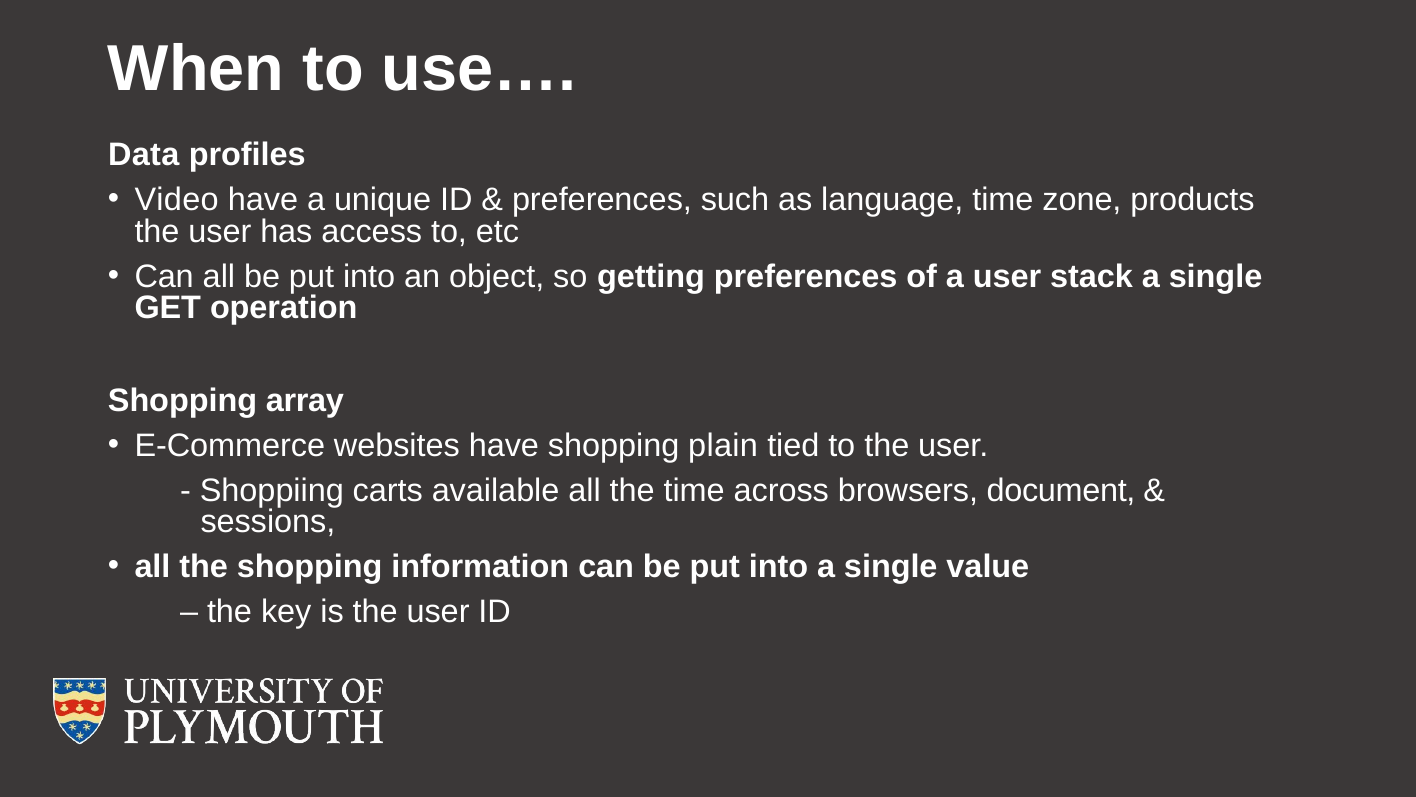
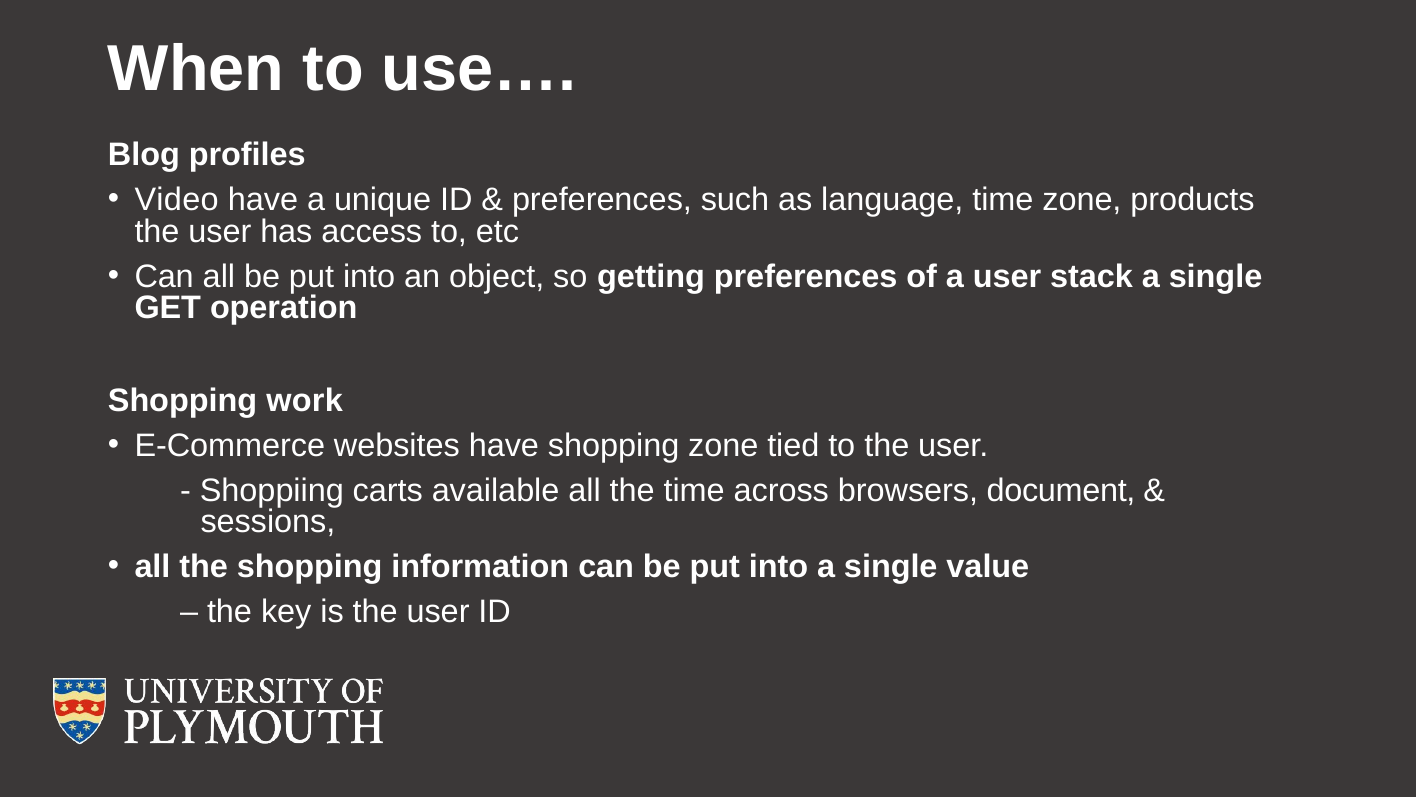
Data: Data -> Blog
array: array -> work
shopping plain: plain -> zone
